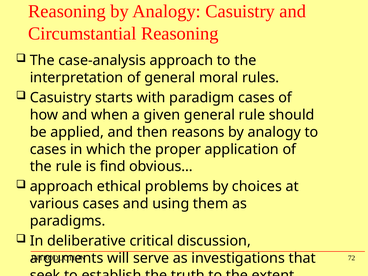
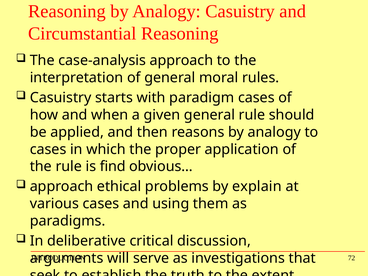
choices: choices -> explain
